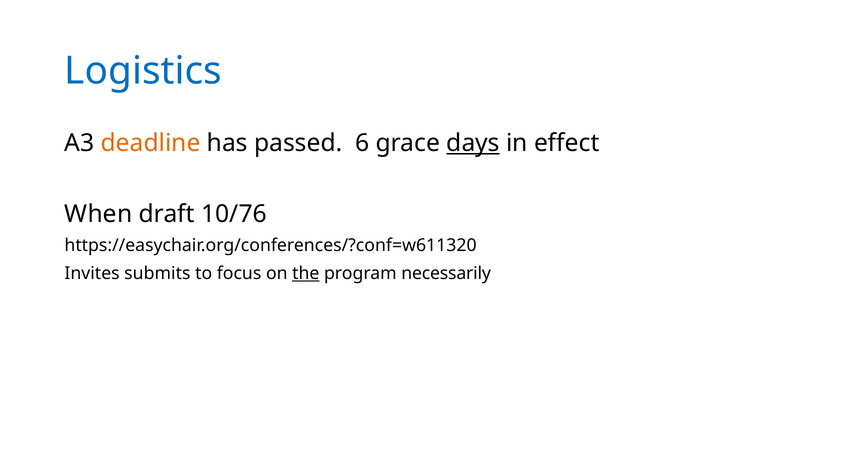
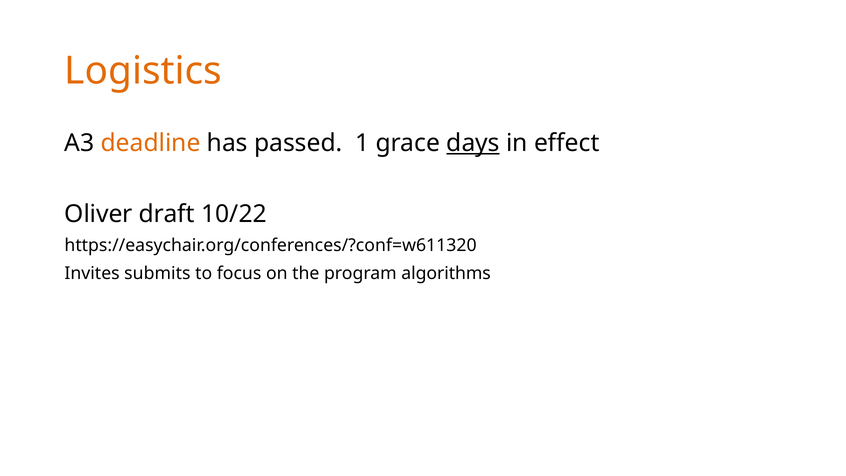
Logistics colour: blue -> orange
6: 6 -> 1
When: When -> Oliver
10/76: 10/76 -> 10/22
the underline: present -> none
necessarily: necessarily -> algorithms
